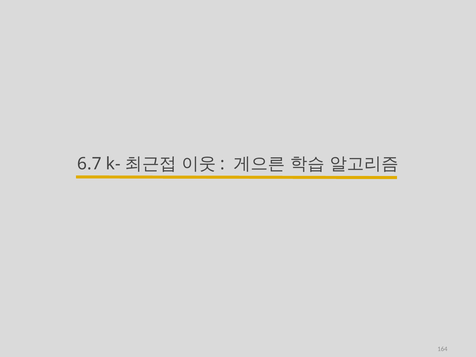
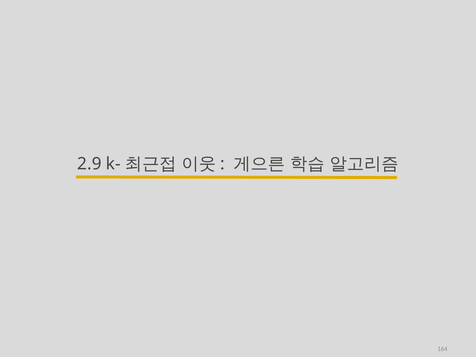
6.7: 6.7 -> 2.9
